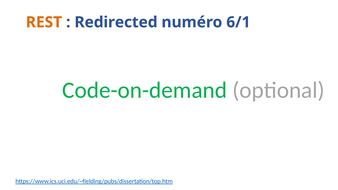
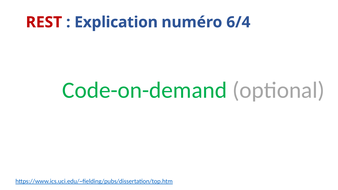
REST colour: orange -> red
Redirected: Redirected -> Explication
6/1: 6/1 -> 6/4
